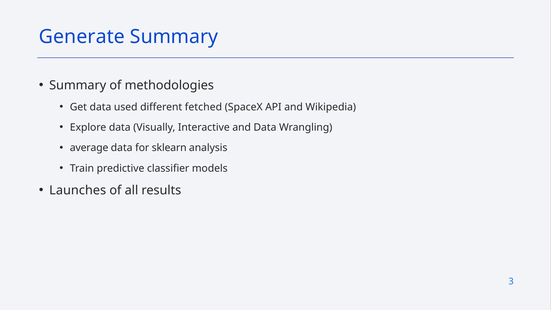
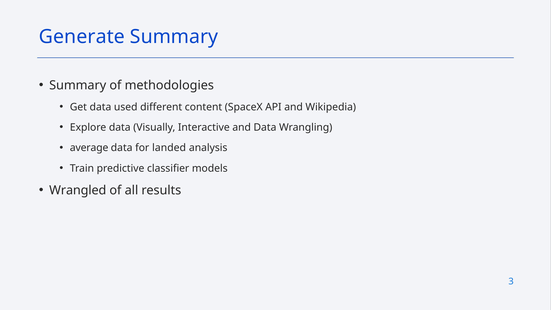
fetched: fetched -> content
sklearn: sklearn -> landed
Launches: Launches -> Wrangled
